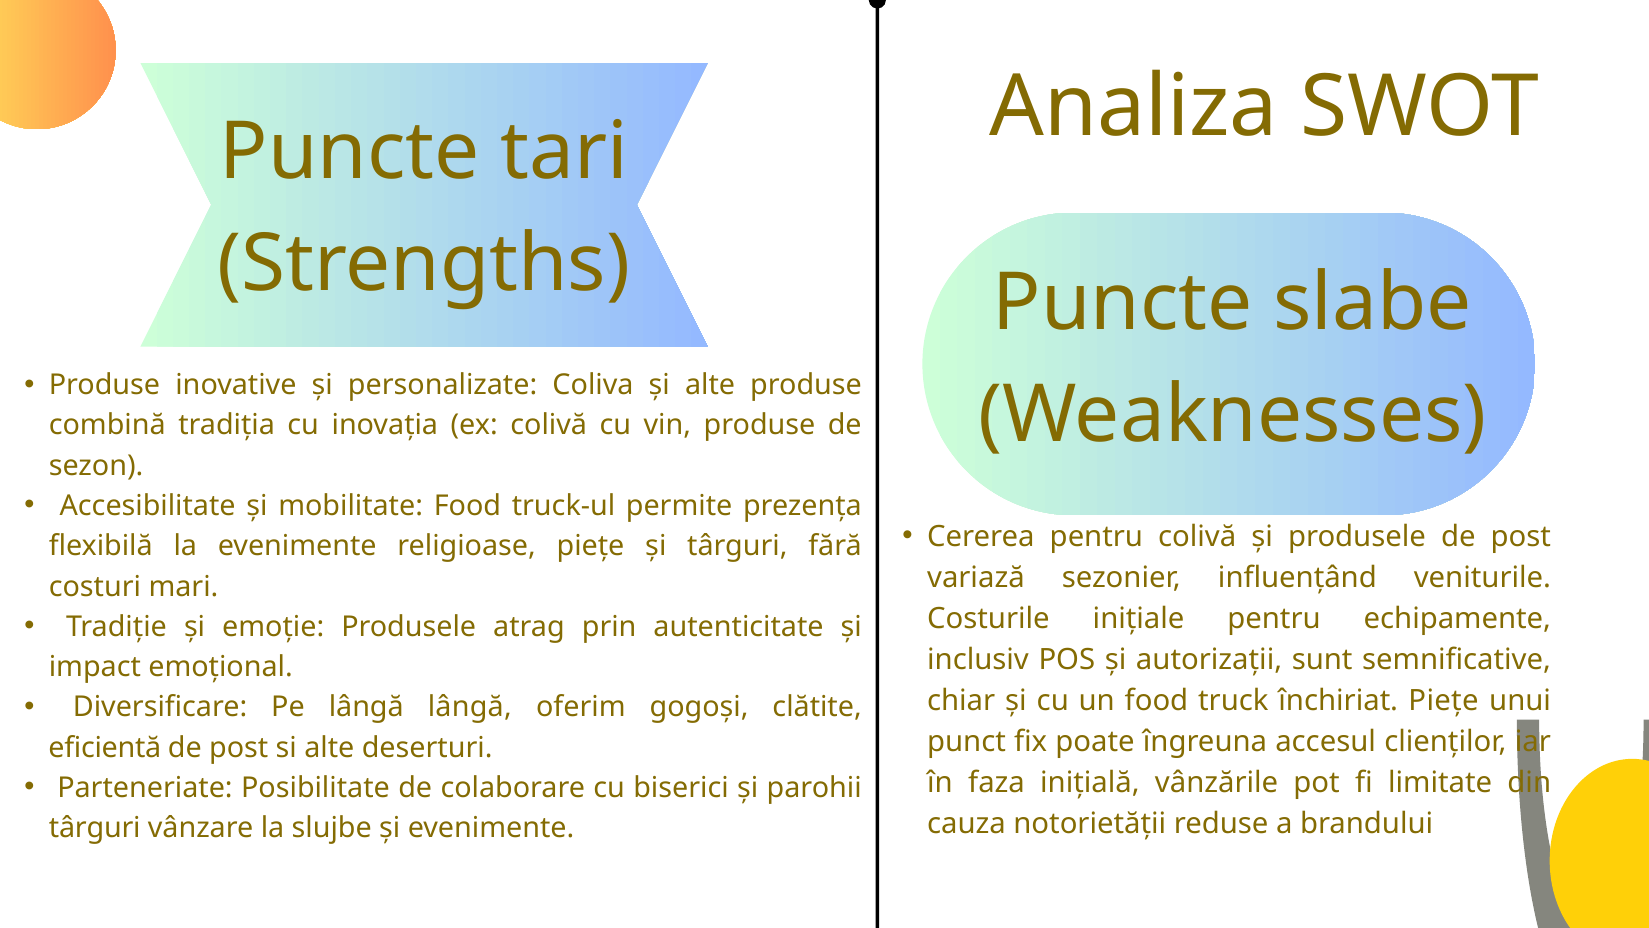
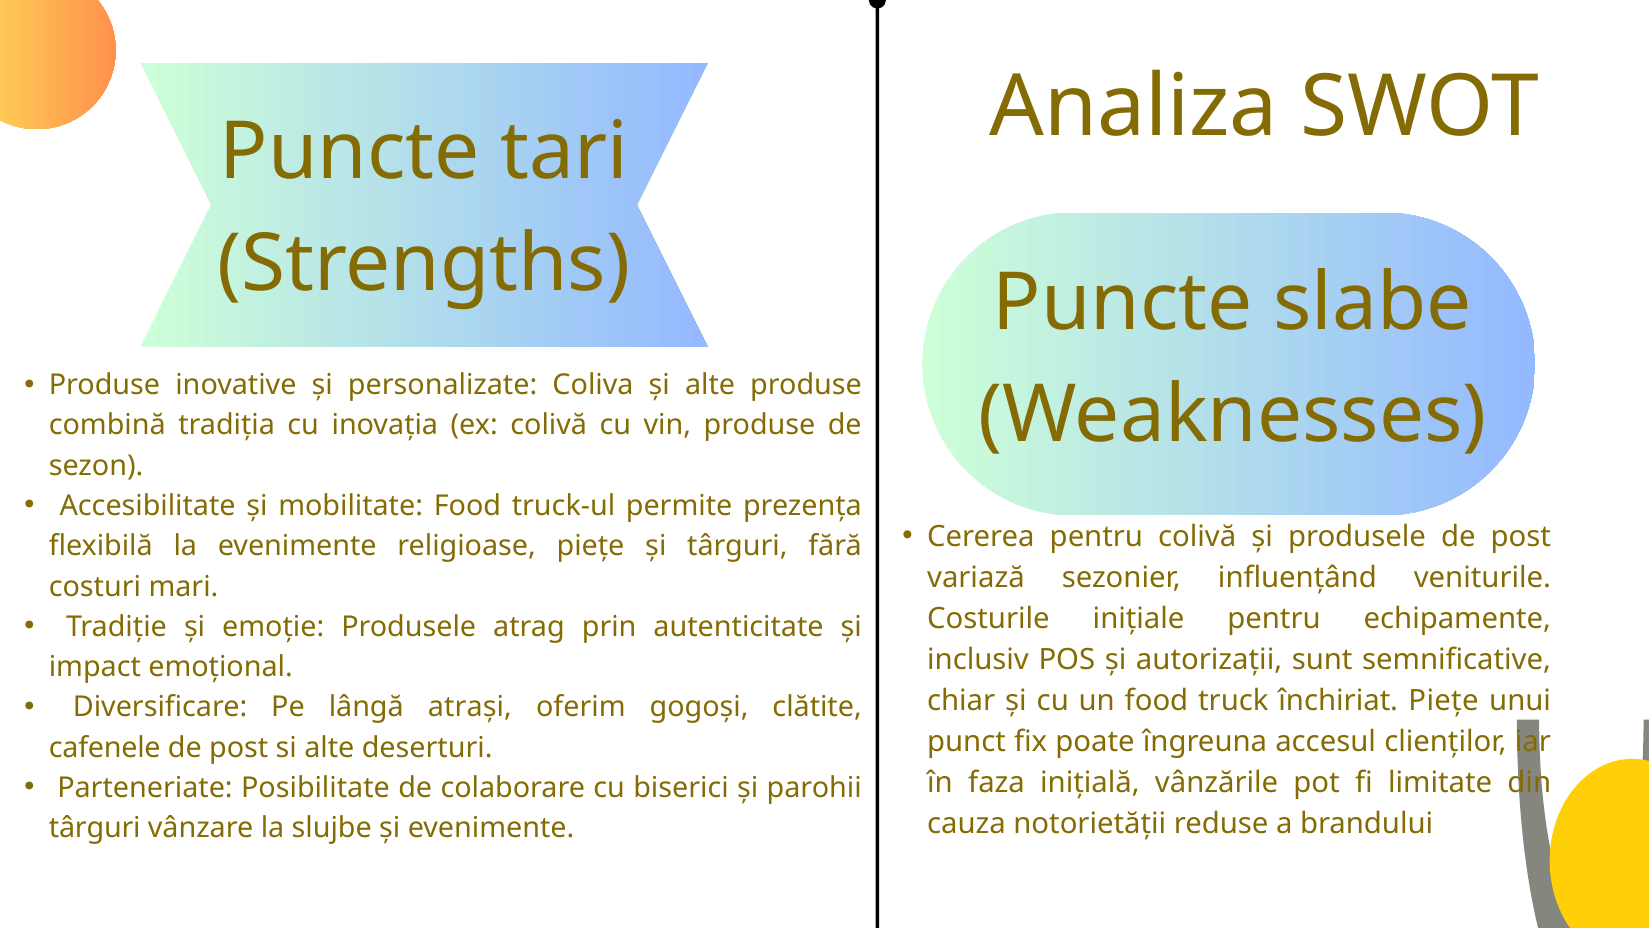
lângă lângă: lângă -> atrași
eficientă: eficientă -> cafenele
